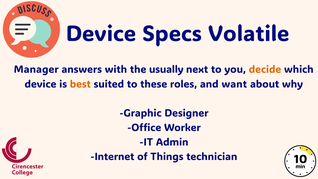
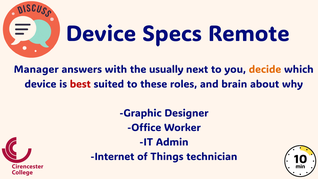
Volatile: Volatile -> Remote
best colour: orange -> red
want: want -> brain
